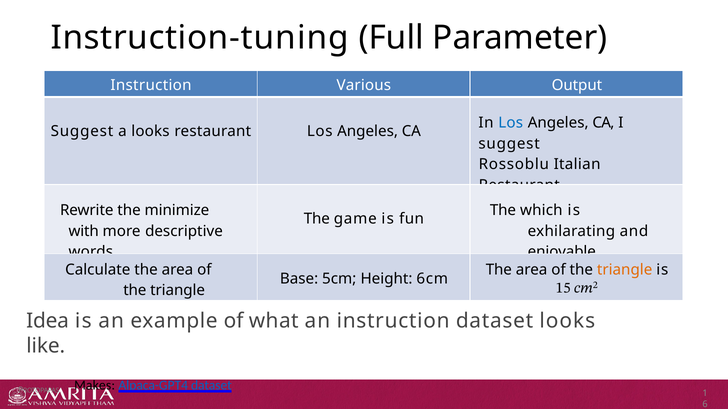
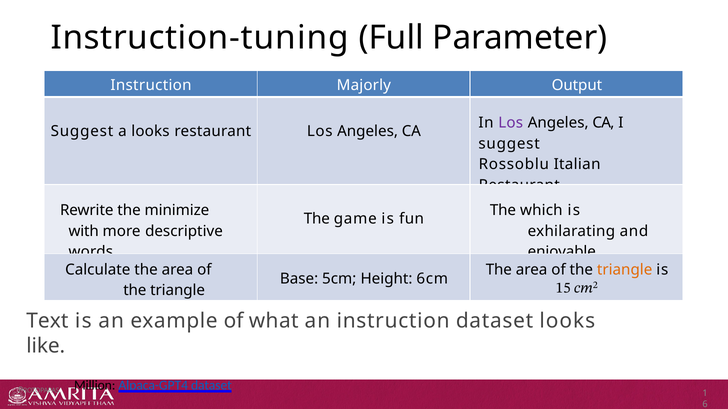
Various: Various -> Majorly
Los at (511, 123) colour: blue -> purple
Idea: Idea -> Text
Makes: Makes -> Million
